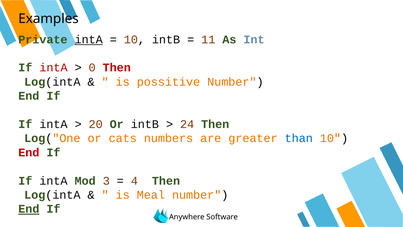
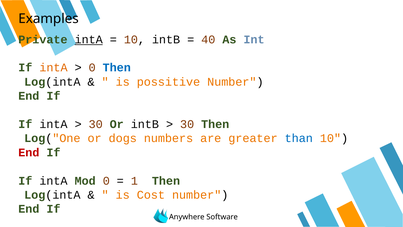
11: 11 -> 40
intA at (53, 68) colour: red -> orange
Then at (117, 68) colour: red -> blue
20 at (96, 124): 20 -> 30
24 at (187, 124): 24 -> 30
cats: cats -> dogs
Mod 3: 3 -> 0
4: 4 -> 1
Meal: Meal -> Cost
End at (29, 209) underline: present -> none
